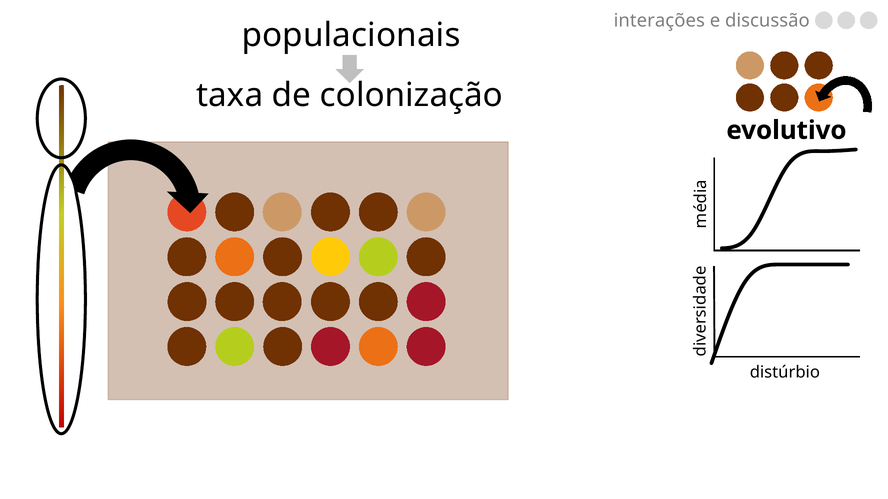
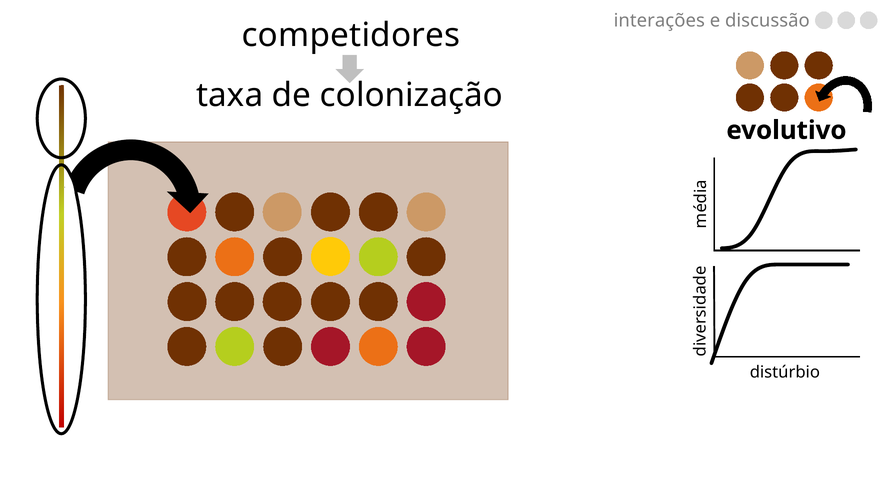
populacionais: populacionais -> competidores
